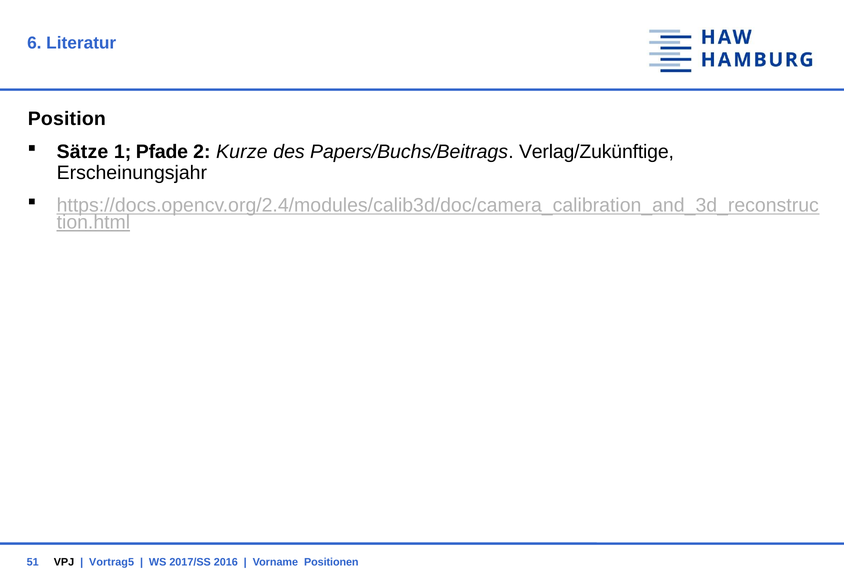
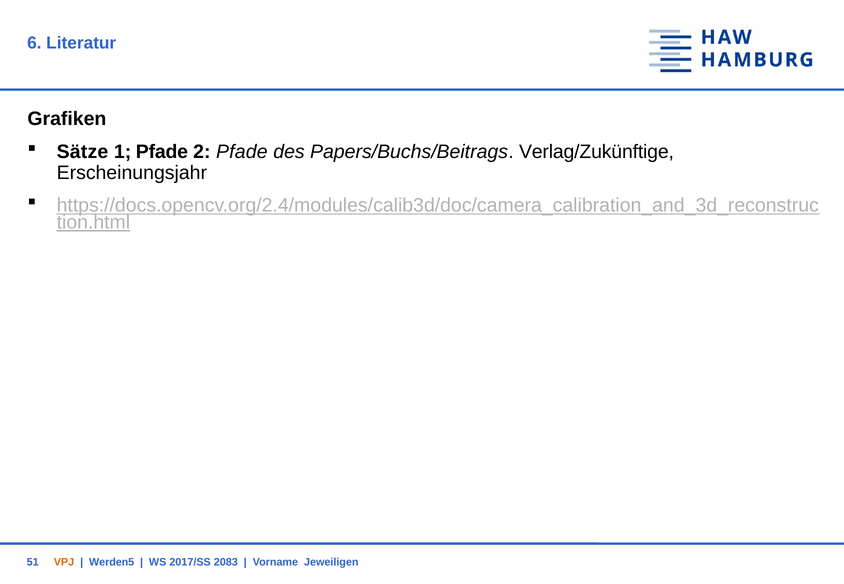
Position: Position -> Grafiken
2 Kurze: Kurze -> Pfade
VPJ colour: black -> orange
Vortrag5: Vortrag5 -> Werden5
2016: 2016 -> 2083
Positionen: Positionen -> Jeweiligen
